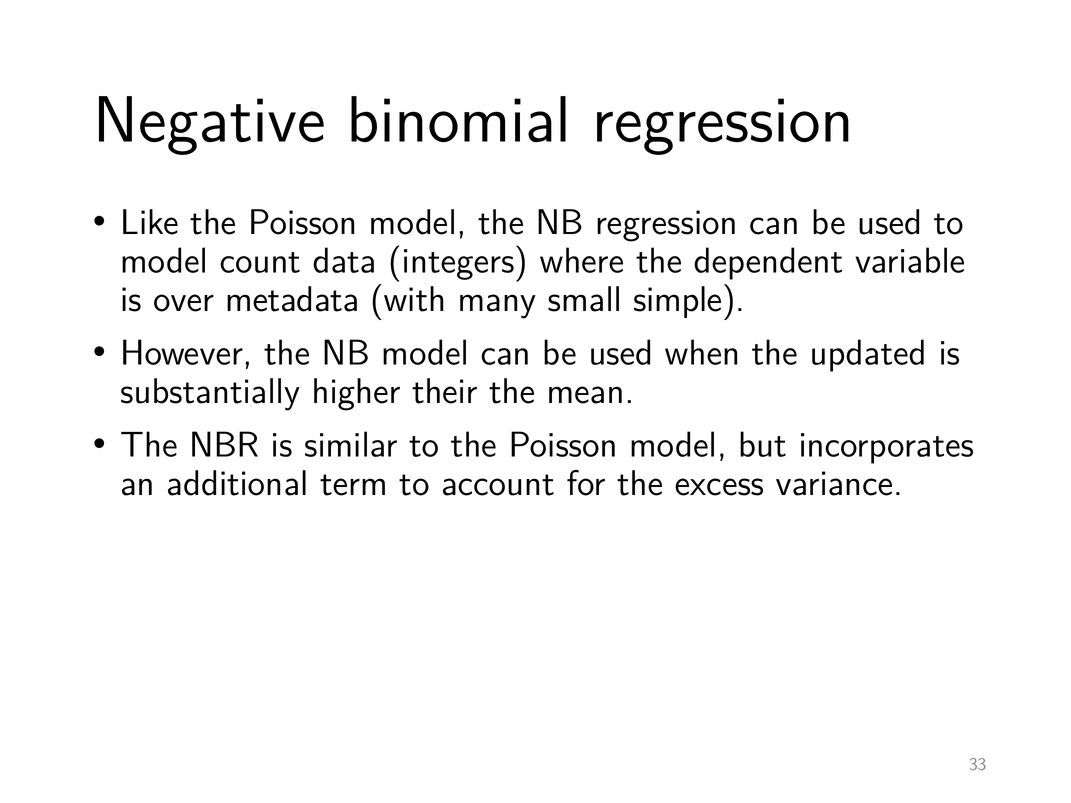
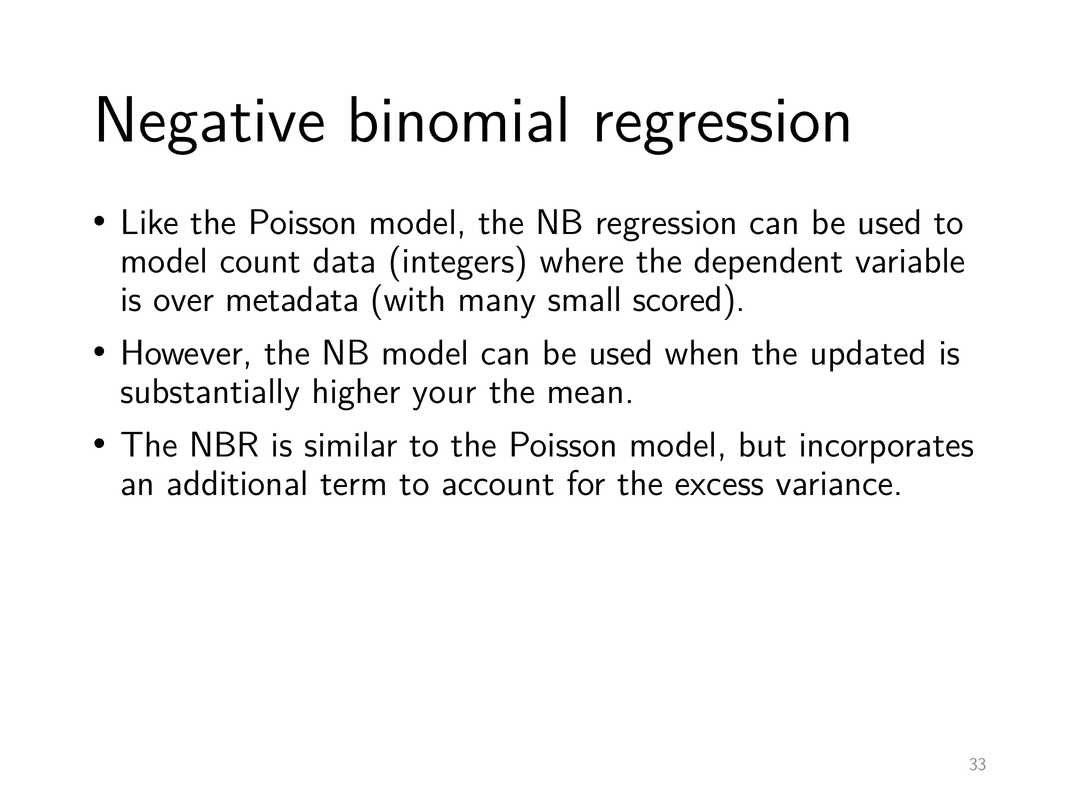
simple: simple -> scored
their: their -> your
